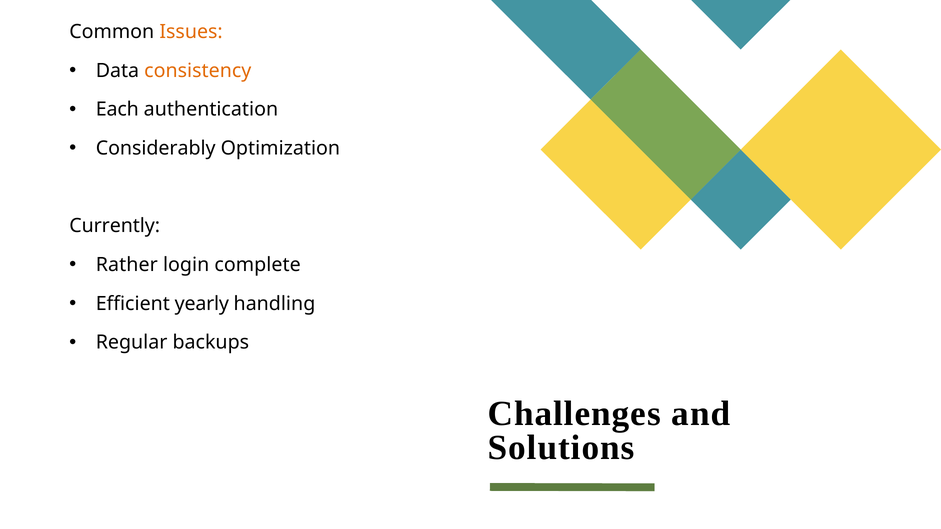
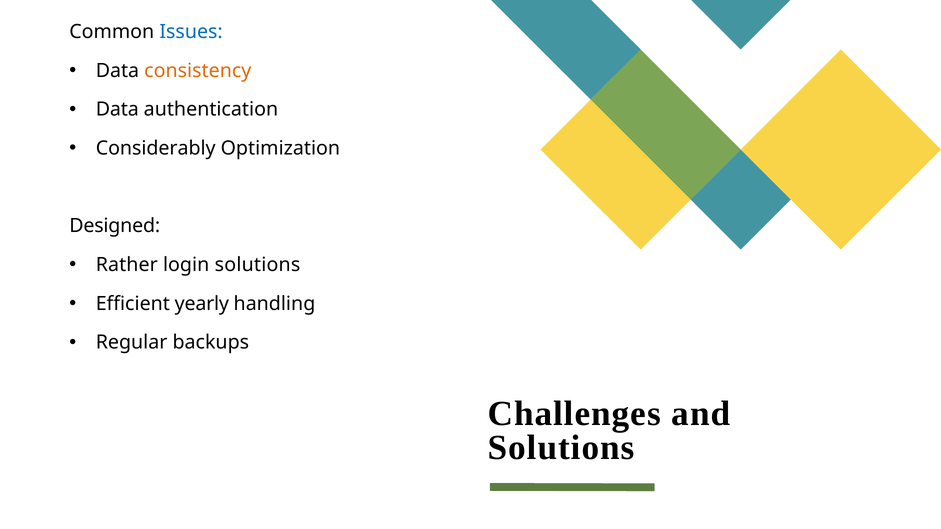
Issues colour: orange -> blue
Each at (117, 110): Each -> Data
Currently: Currently -> Designed
login complete: complete -> solutions
